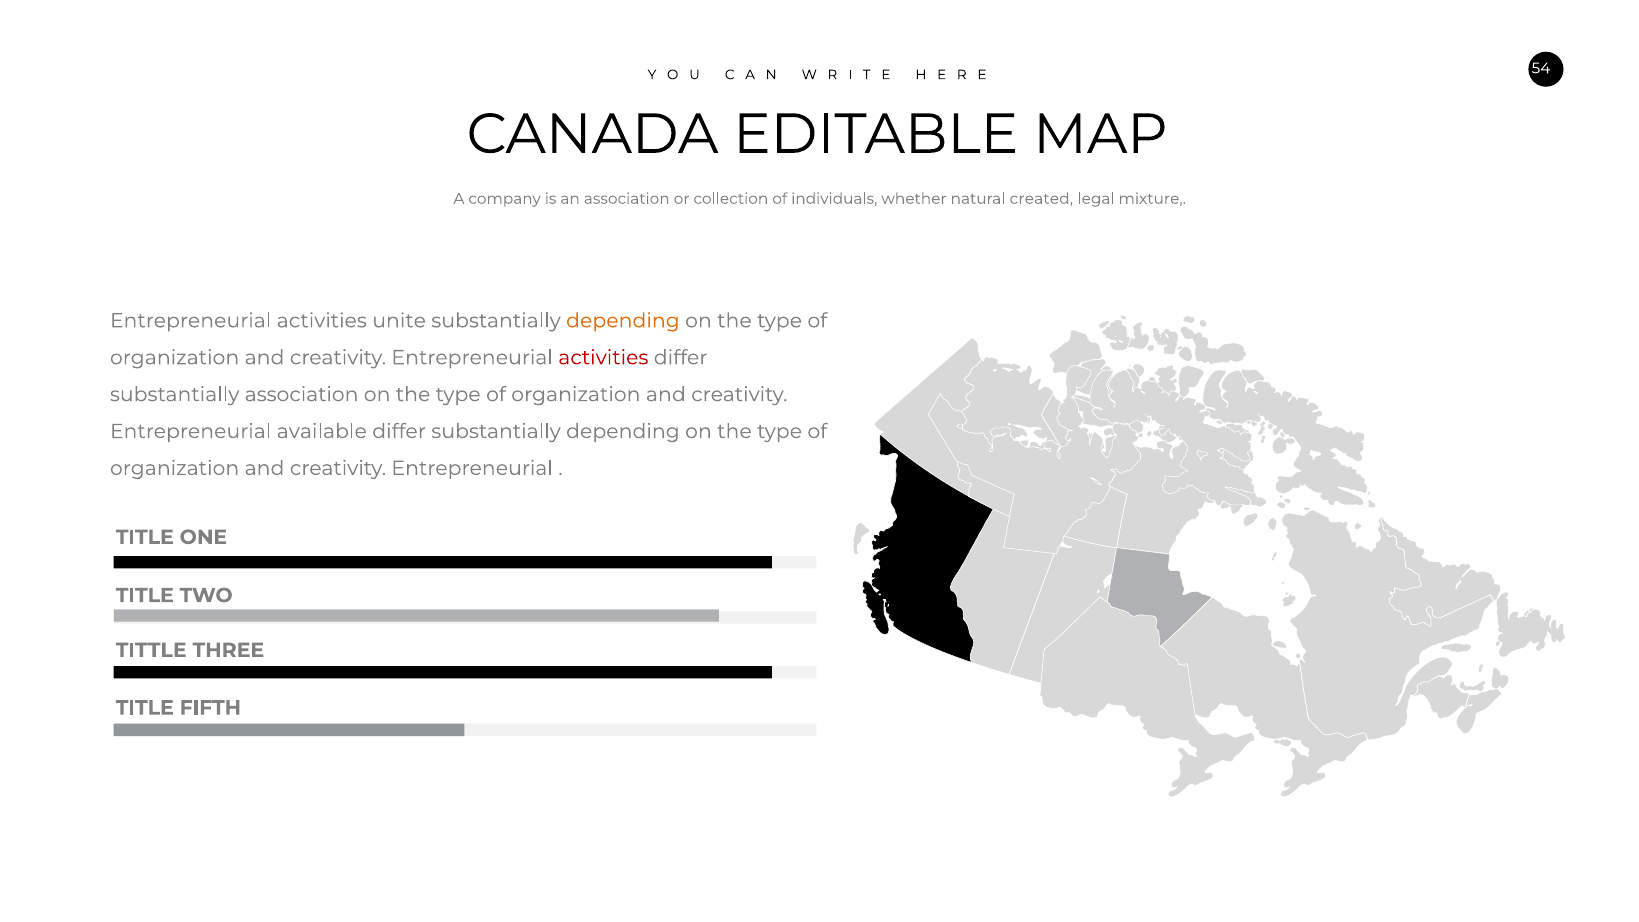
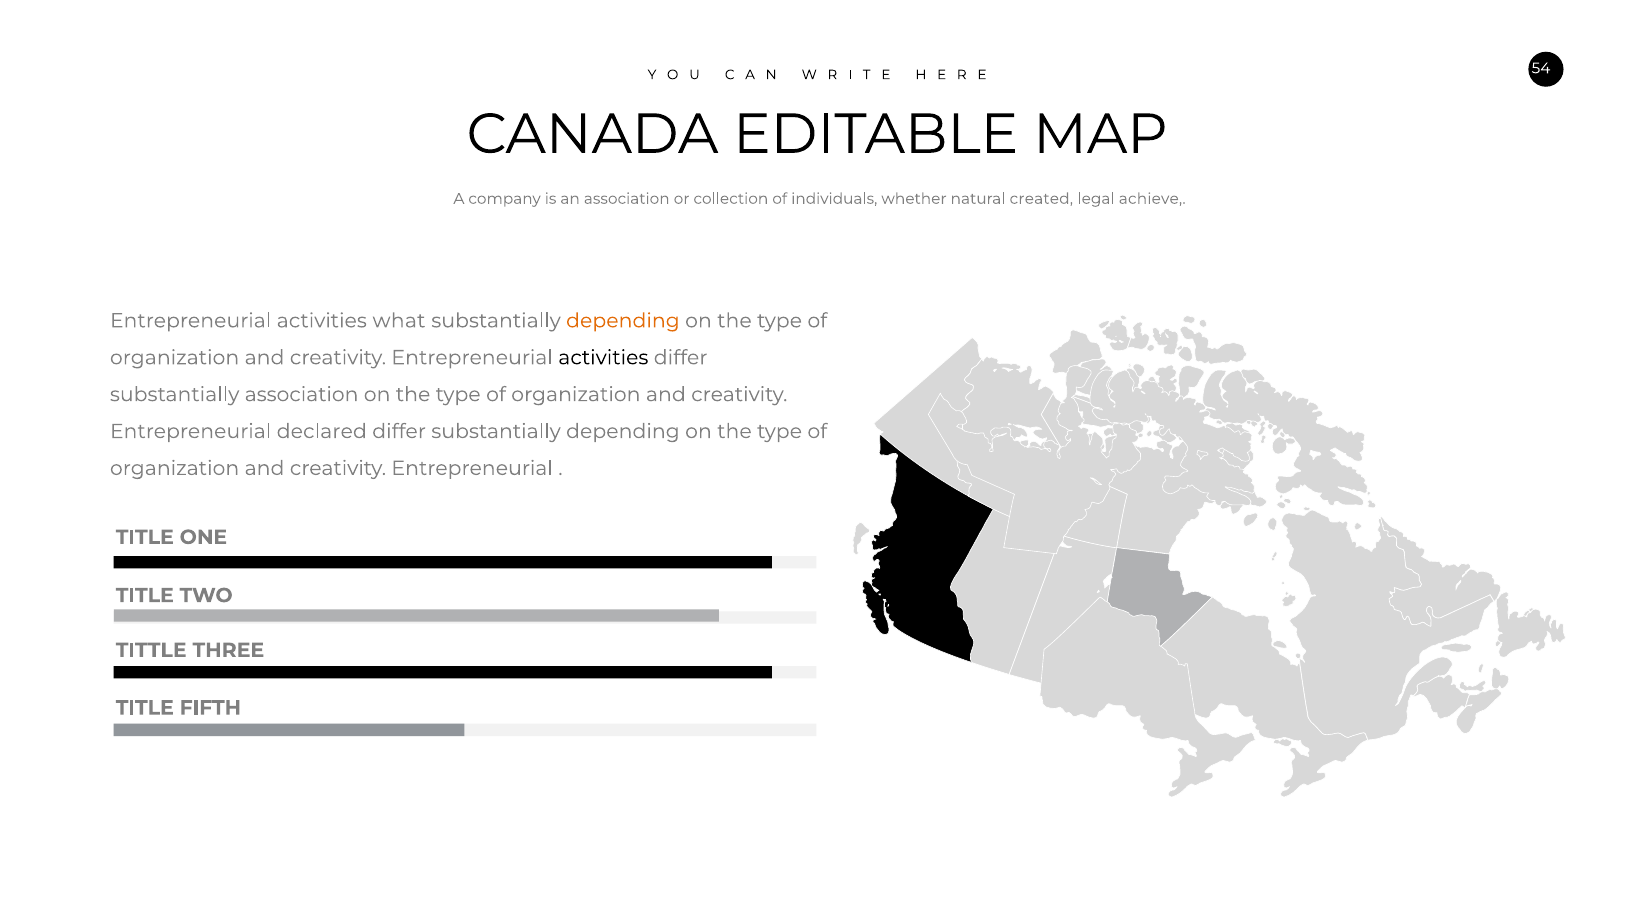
mixture: mixture -> achieve
unite: unite -> what
activities at (603, 358) colour: red -> black
available: available -> declared
